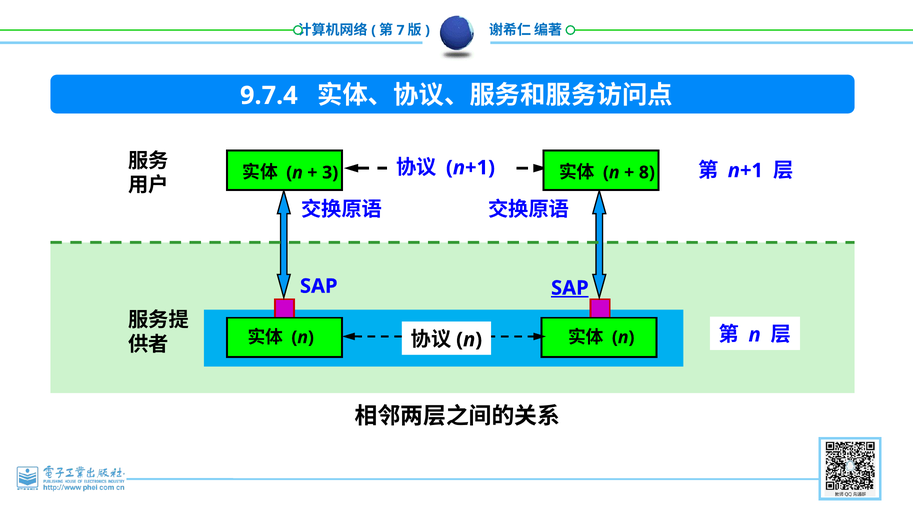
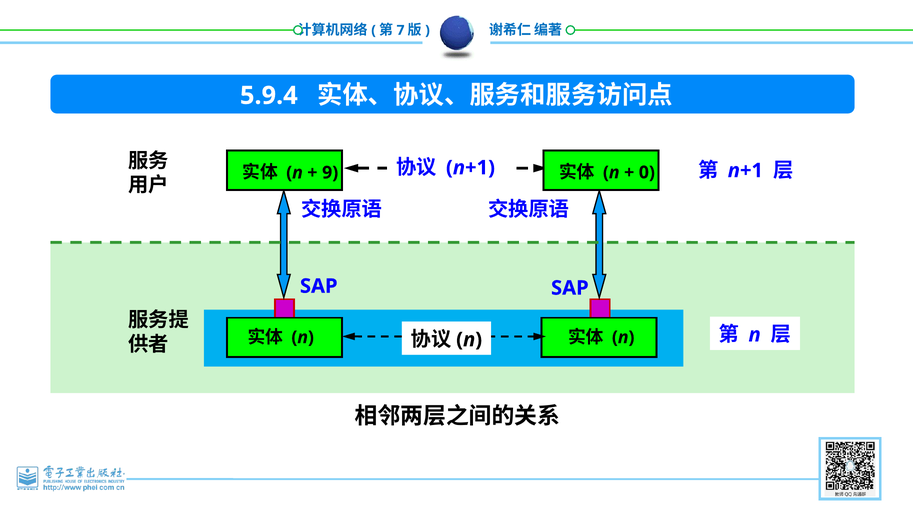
9.7.4: 9.7.4 -> 5.9.4
8: 8 -> 0
3: 3 -> 9
SAP at (570, 288) underline: present -> none
